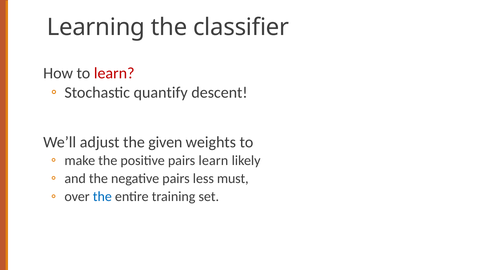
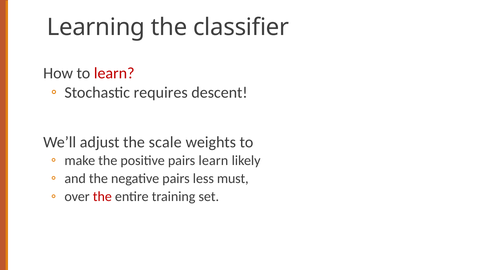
quantify: quantify -> requires
given: given -> scale
the at (102, 197) colour: blue -> red
